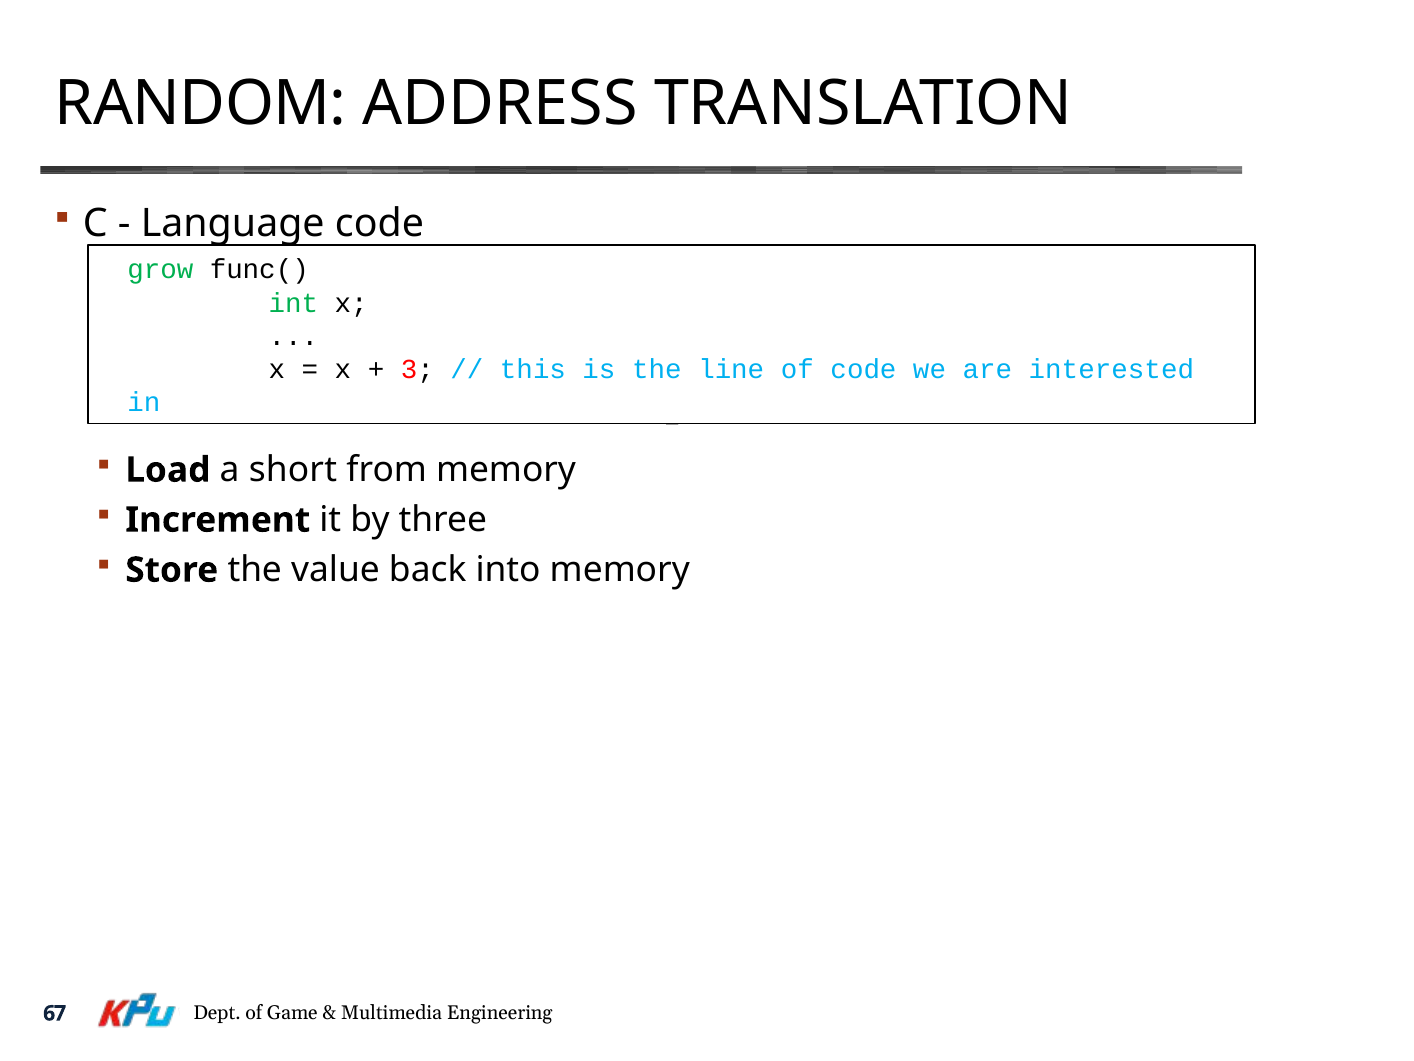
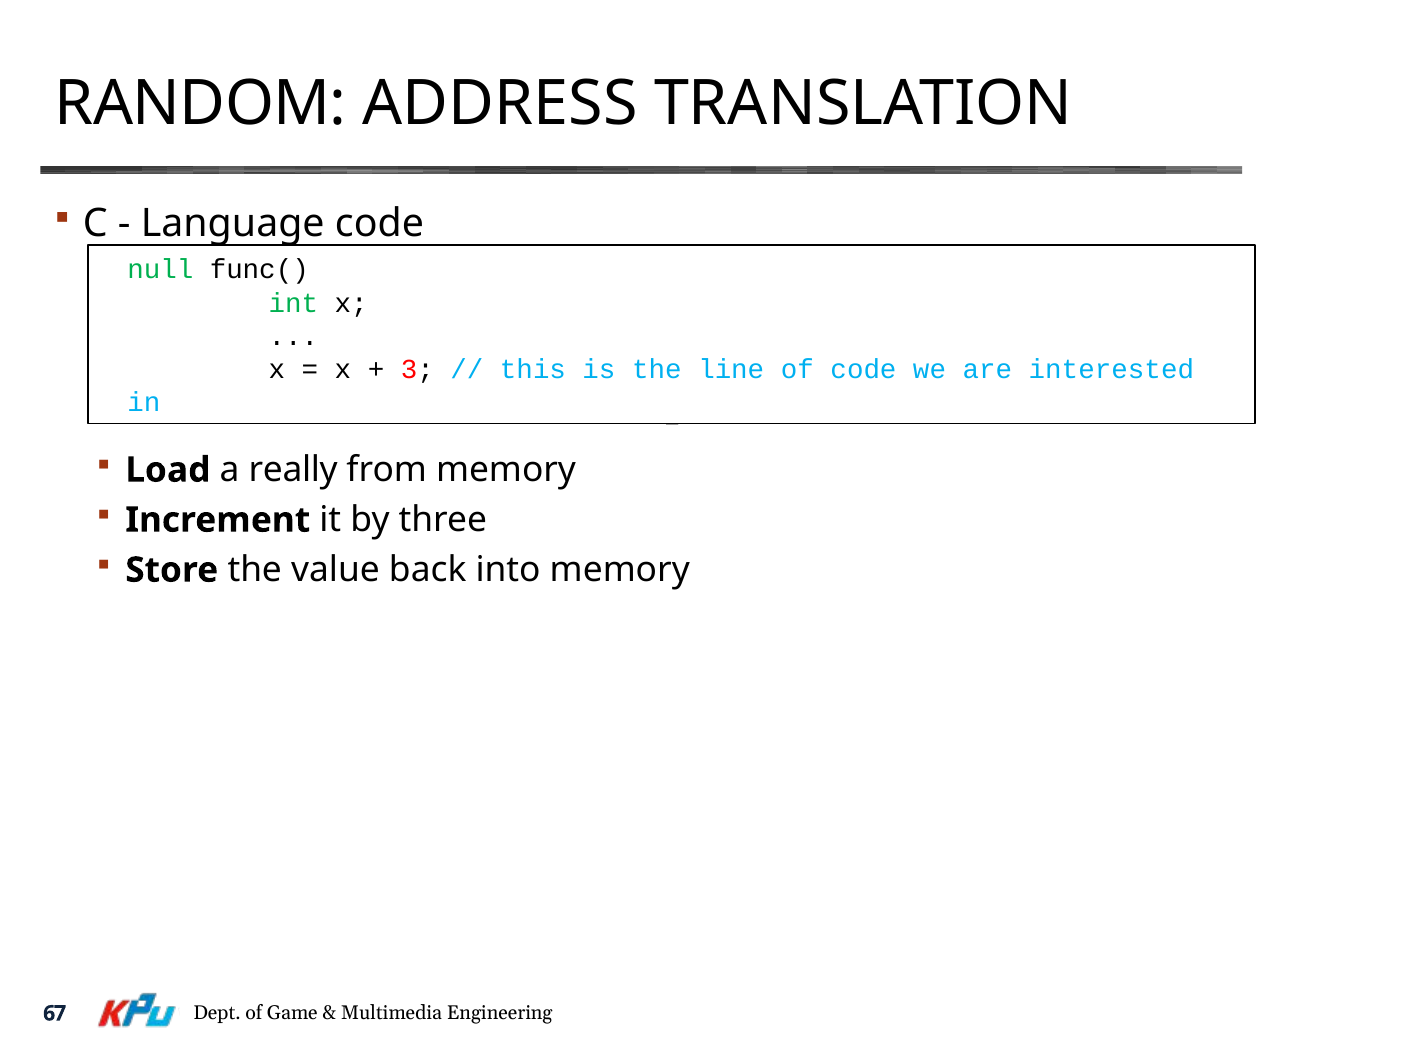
grow: grow -> null
short: short -> really
